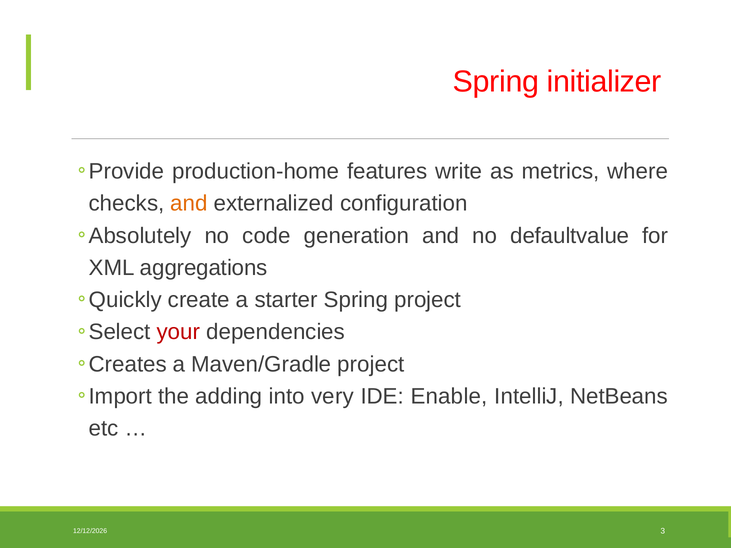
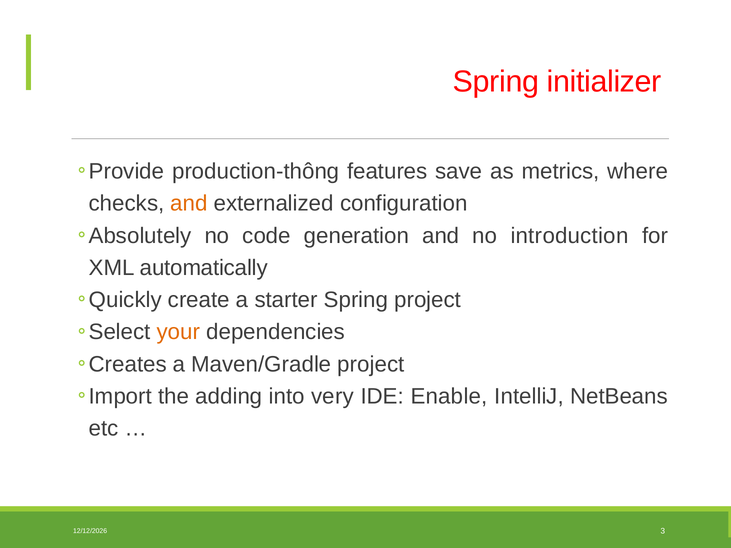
production-home: production-home -> production-thông
write: write -> save
defaultvalue: defaultvalue -> introduction
aggregations: aggregations -> automatically
your colour: red -> orange
